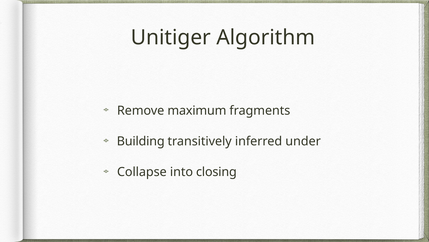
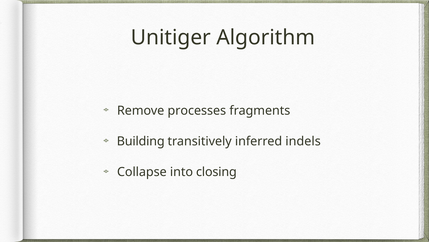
maximum: maximum -> processes
under: under -> indels
